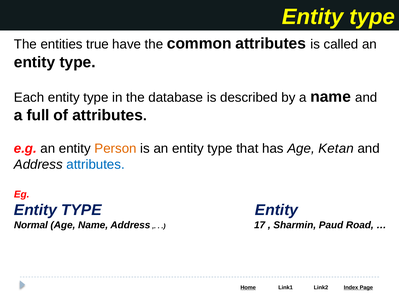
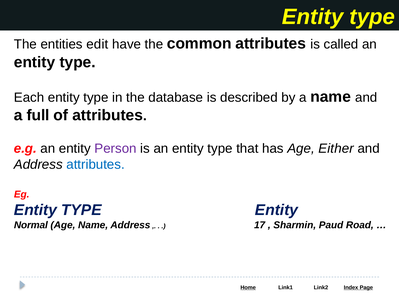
true: true -> edit
Person colour: orange -> purple
Ketan: Ketan -> Either
